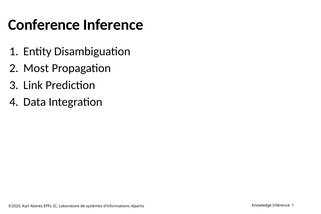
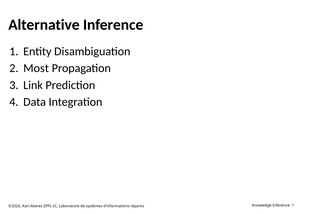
Conference: Conference -> Alternative
